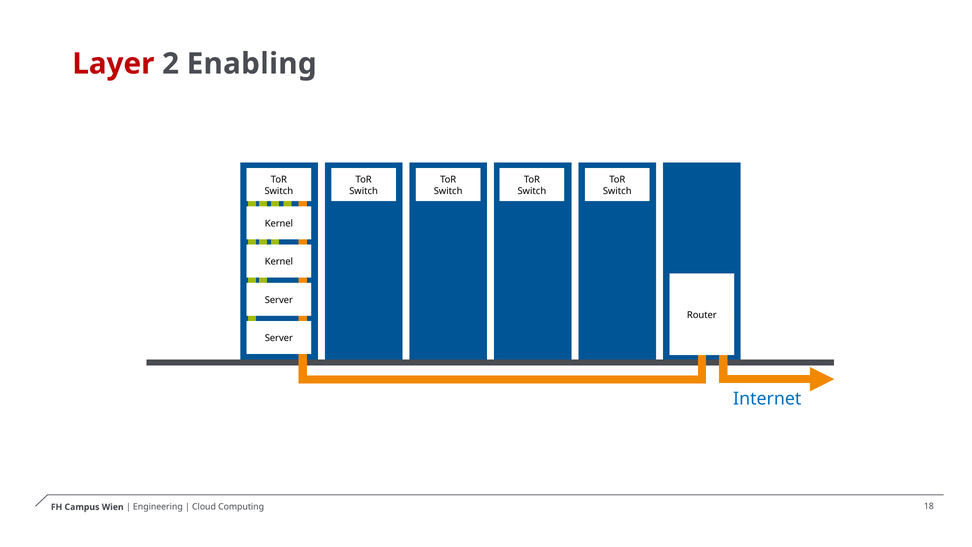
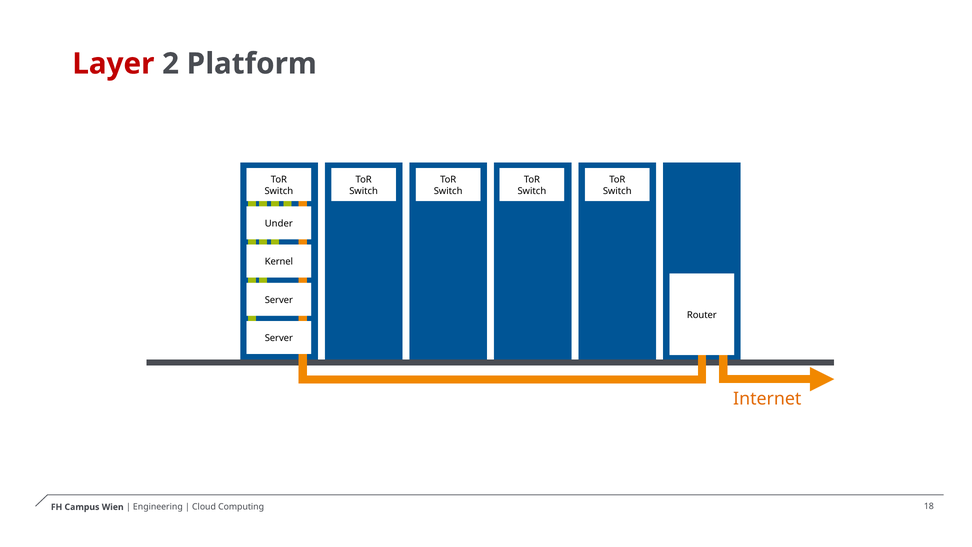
Enabling: Enabling -> Platform
Kernel at (279, 223): Kernel -> Under
Internet colour: blue -> orange
